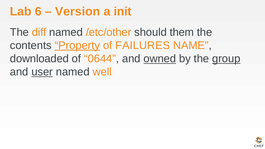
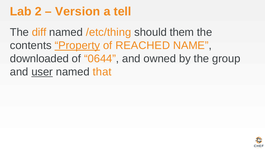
6: 6 -> 2
init: init -> tell
/etc/other: /etc/other -> /etc/thing
FAILURES: FAILURES -> REACHED
owned underline: present -> none
group underline: present -> none
well: well -> that
